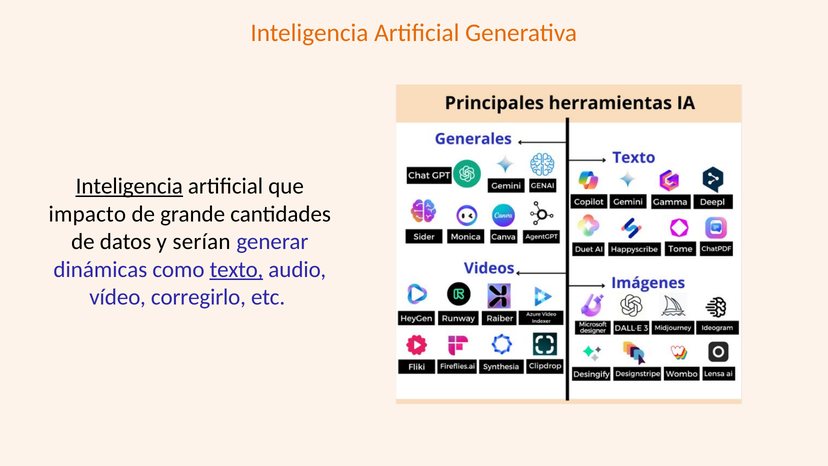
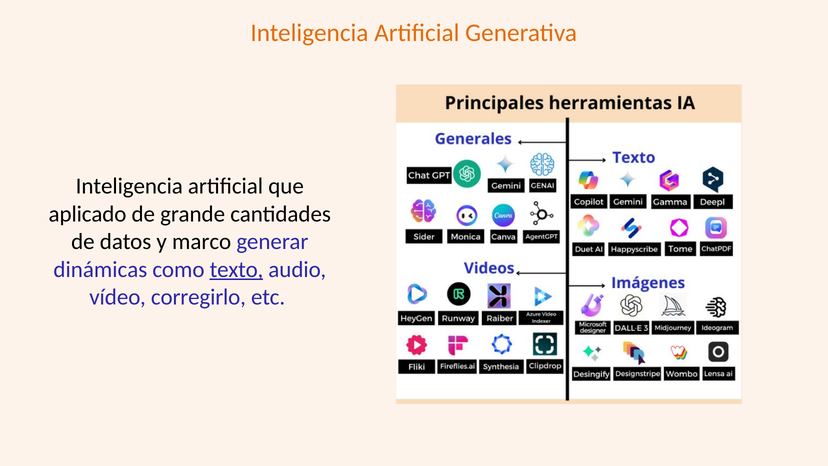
Inteligencia at (129, 186) underline: present -> none
impacto: impacto -> aplicado
serían: serían -> marco
